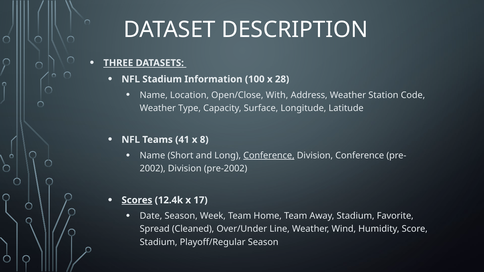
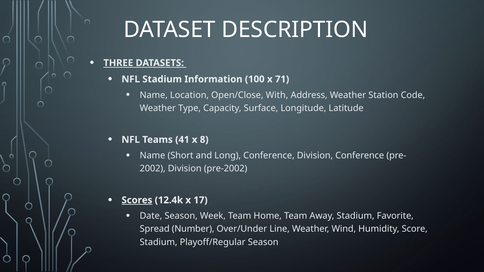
28: 28 -> 71
Conference at (269, 156) underline: present -> none
Cleaned: Cleaned -> Number
